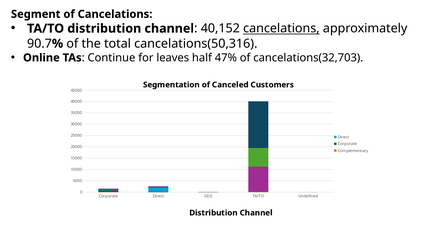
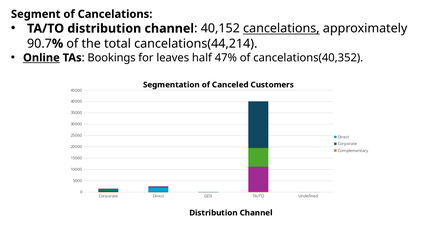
cancelations(50,316: cancelations(50,316 -> cancelations(44,214
Online underline: none -> present
Continue: Continue -> Bookings
cancelations(32,703: cancelations(32,703 -> cancelations(40,352
